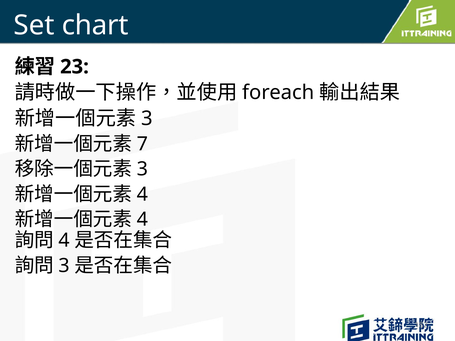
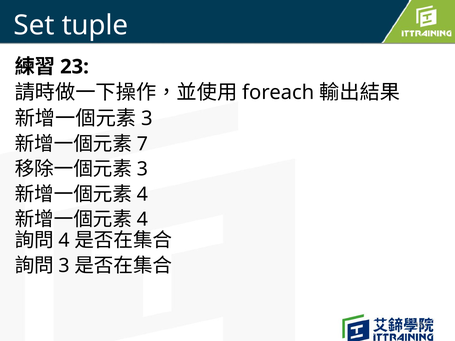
chart: chart -> tuple
